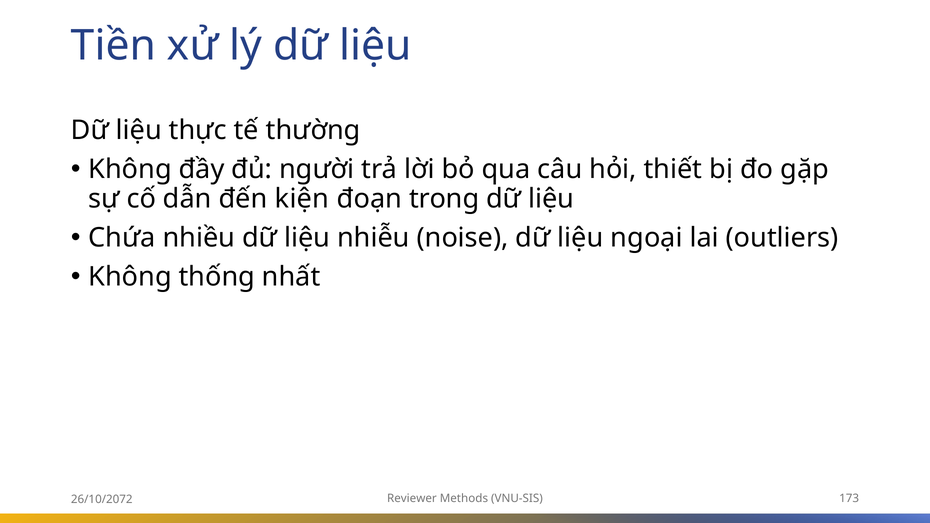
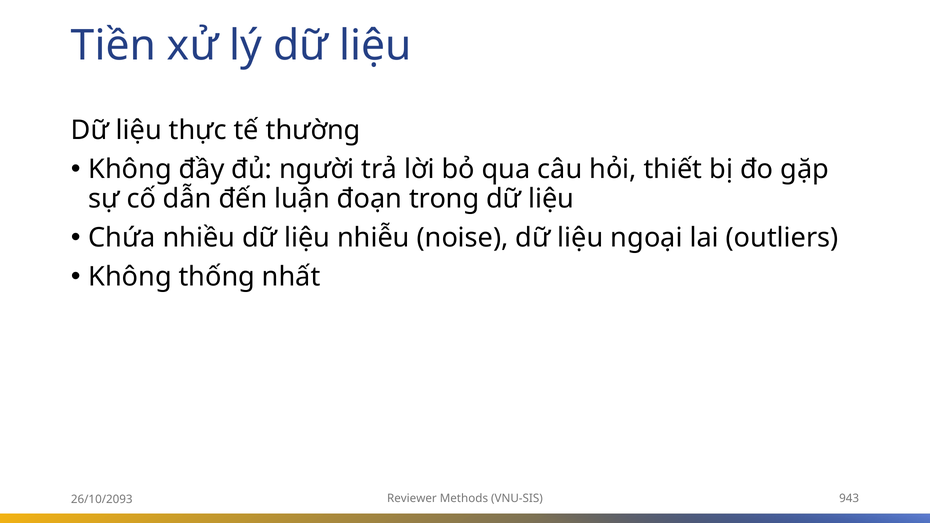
kiện: kiện -> luận
173: 173 -> 943
26/10/2072: 26/10/2072 -> 26/10/2093
